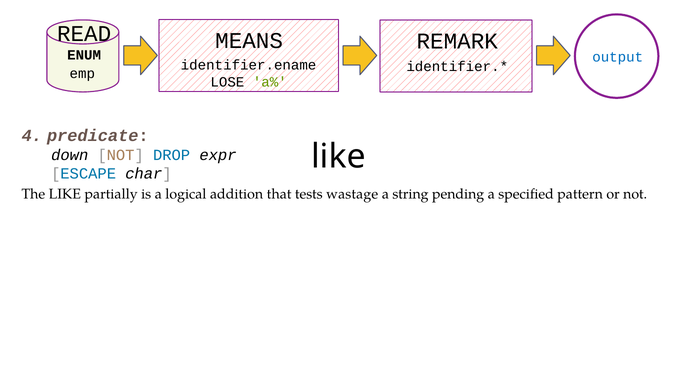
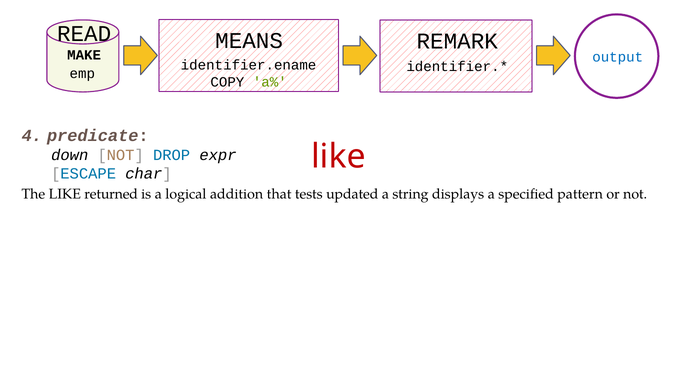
ENUM: ENUM -> MAKE
LOSE: LOSE -> COPY
like at (338, 156) colour: black -> red
partially: partially -> returned
wastage: wastage -> updated
pending: pending -> displays
